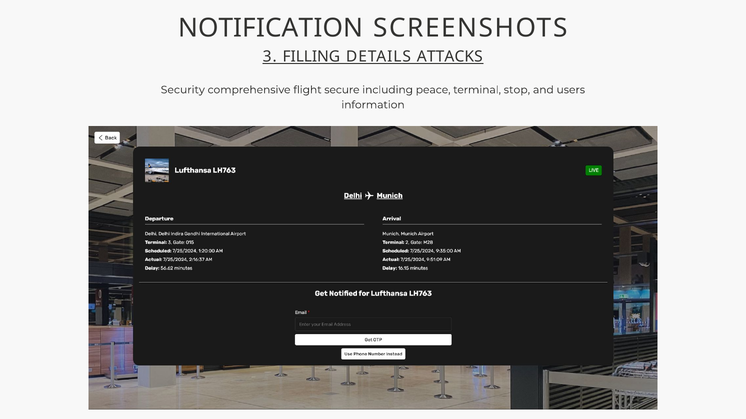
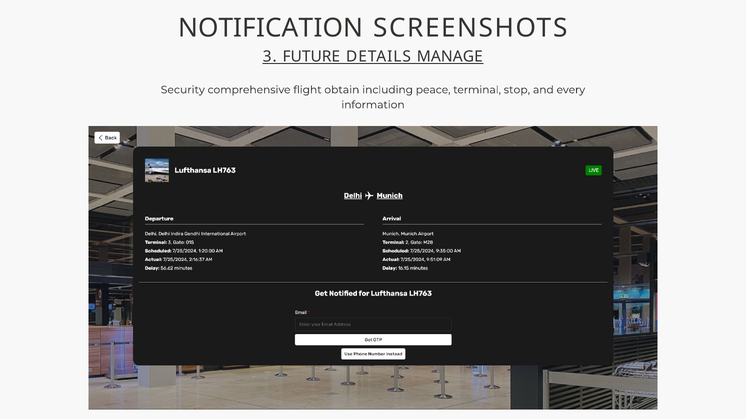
FILLING: FILLING -> FUTURE
ATTACKS: ATTACKS -> MANAGE
secure: secure -> obtain
users: users -> every
